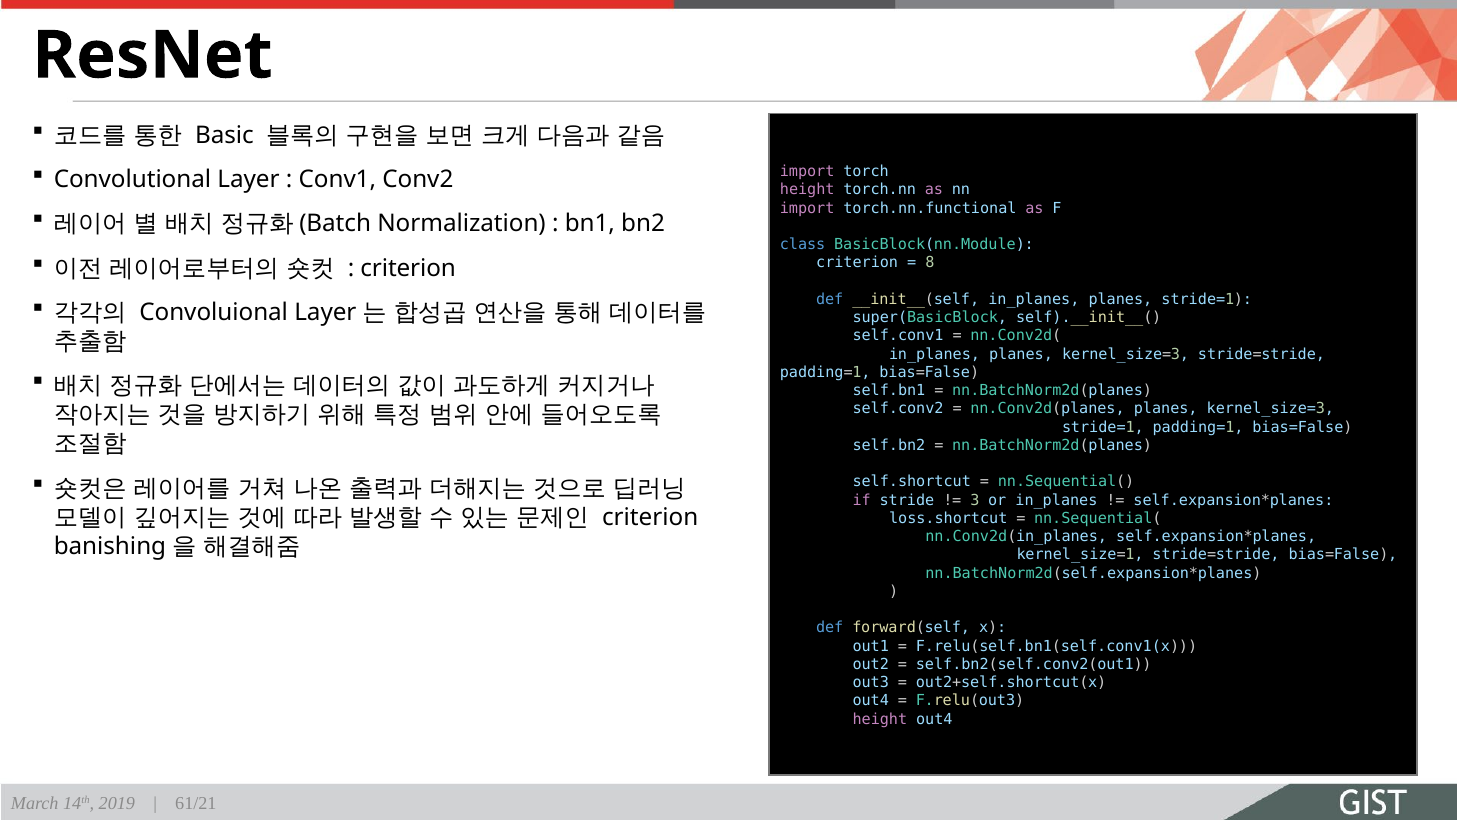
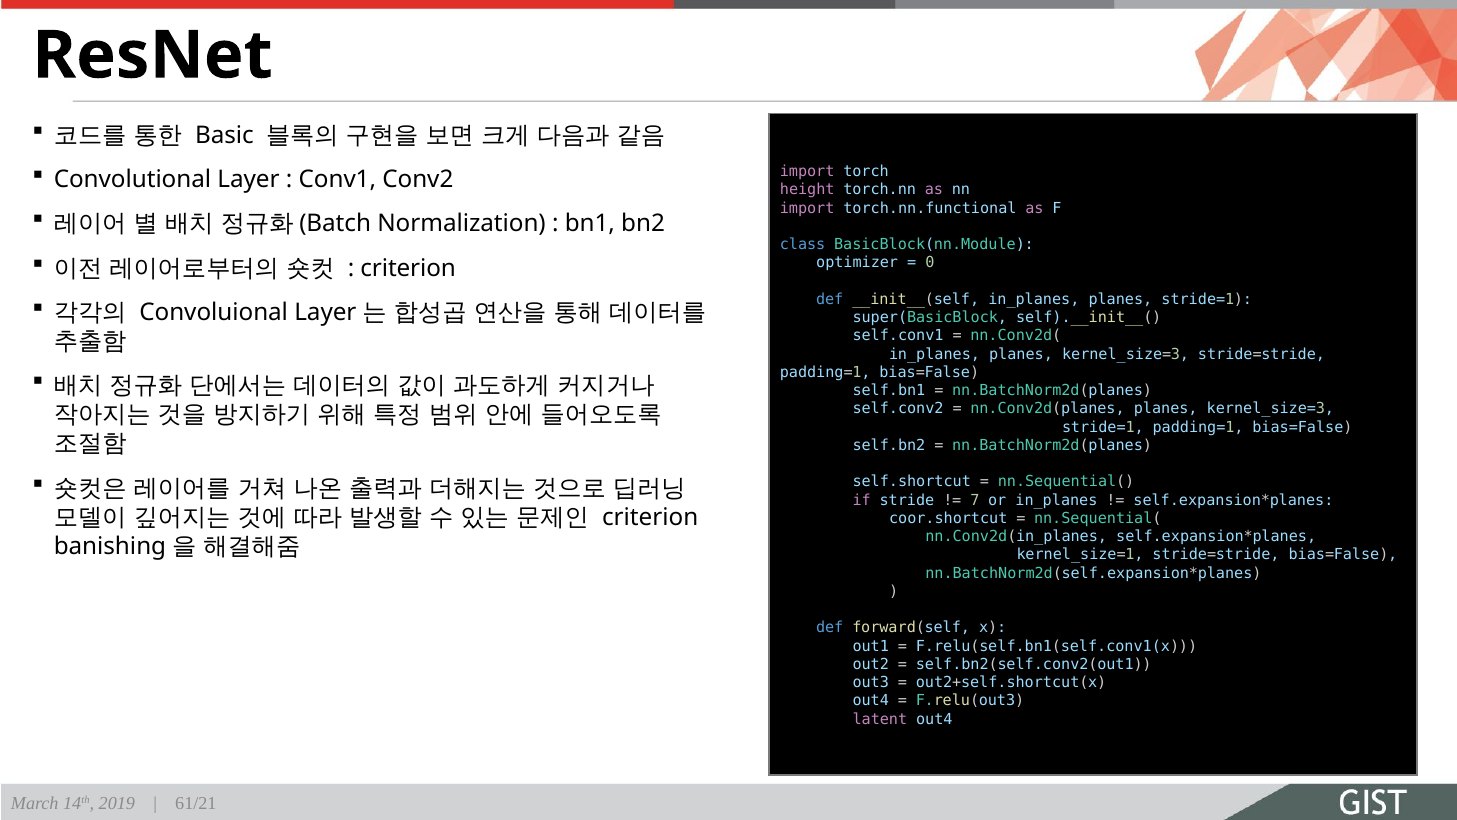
criterion at (857, 263): criterion -> optimizer
8: 8 -> 0
3: 3 -> 7
loss.shortcut: loss.shortcut -> coor.shortcut
height at (880, 719): height -> latent
